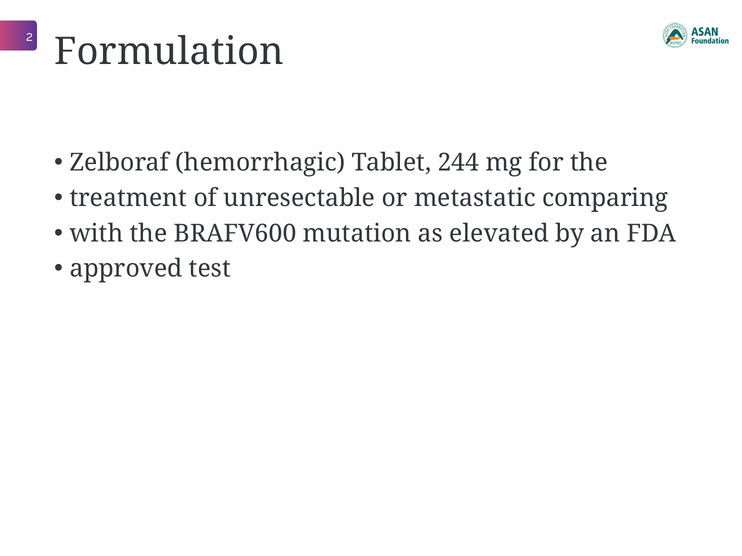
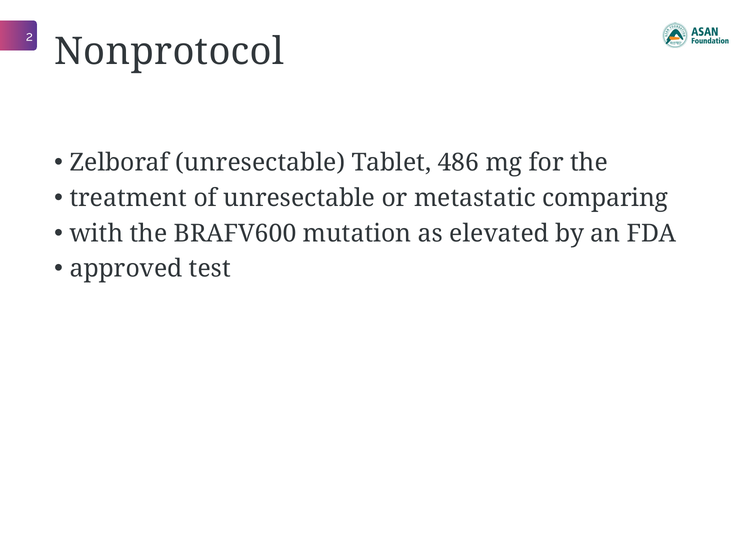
Formulation: Formulation -> Nonprotocol
Zelboraf hemorrhagic: hemorrhagic -> unresectable
244: 244 -> 486
